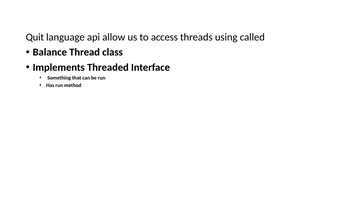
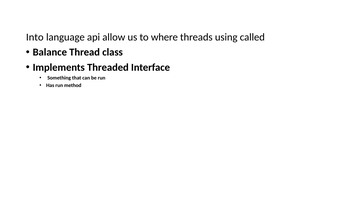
Quit: Quit -> Into
access: access -> where
